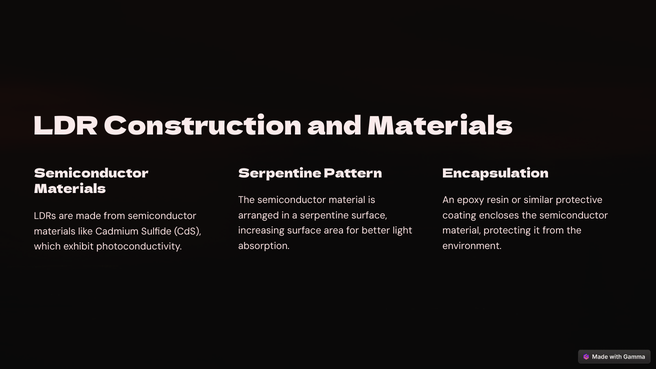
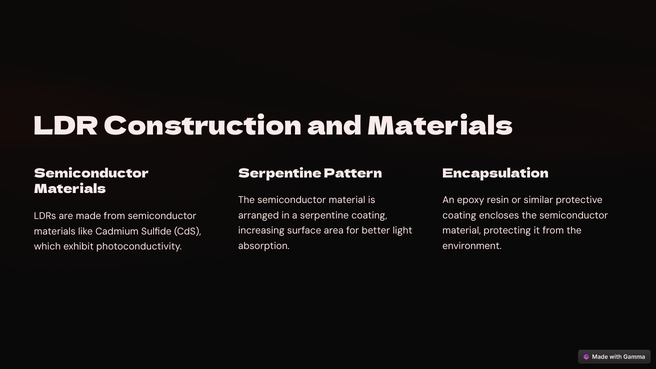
serpentine surface: surface -> coating
